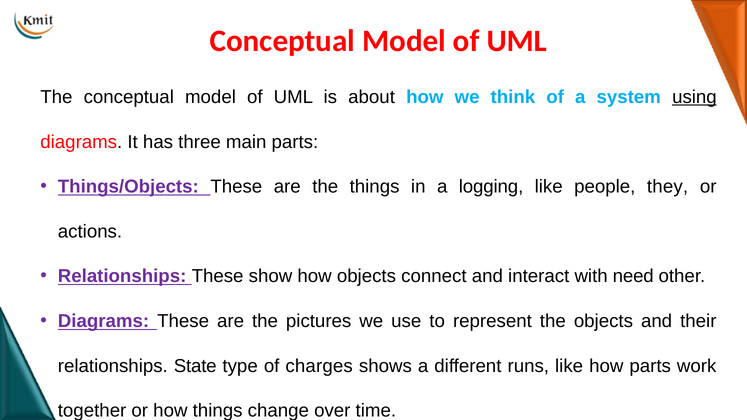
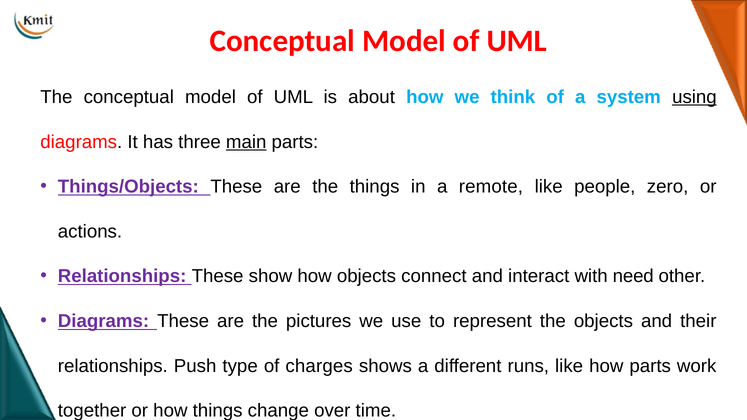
main underline: none -> present
logging: logging -> remote
they: they -> zero
State: State -> Push
